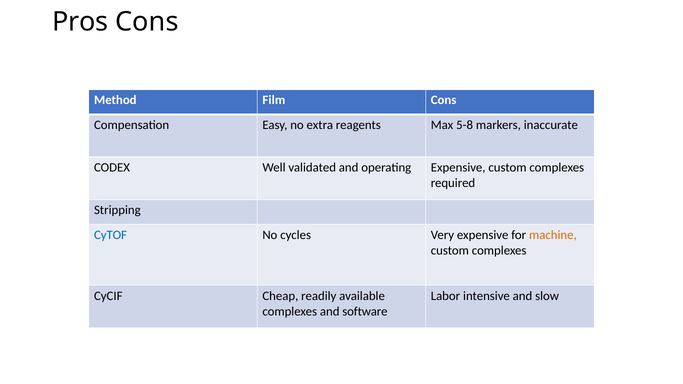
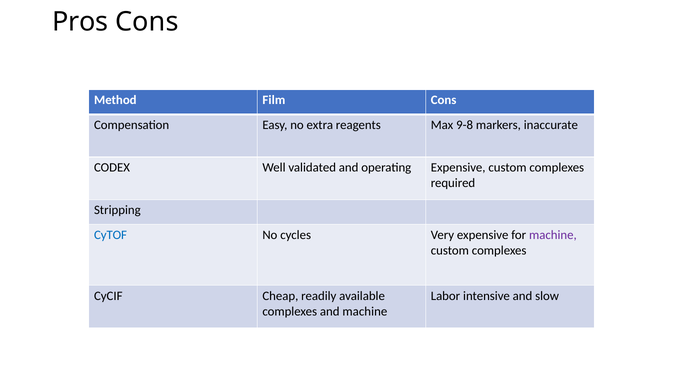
5-8: 5-8 -> 9-8
machine at (553, 235) colour: orange -> purple
and software: software -> machine
